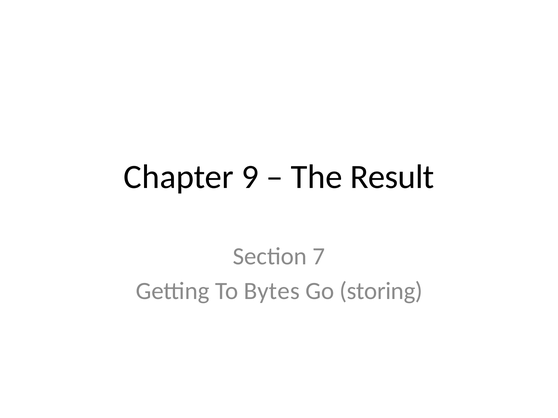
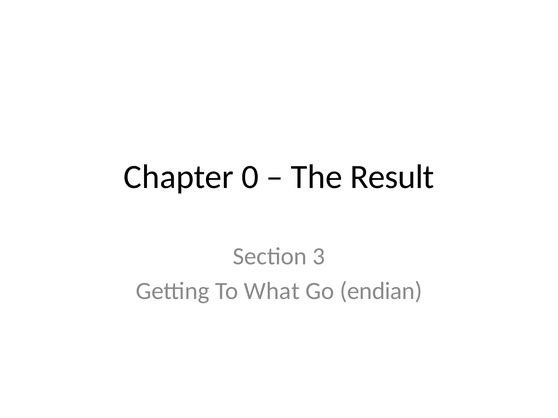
9: 9 -> 0
7: 7 -> 3
Bytes: Bytes -> What
storing: storing -> endian
